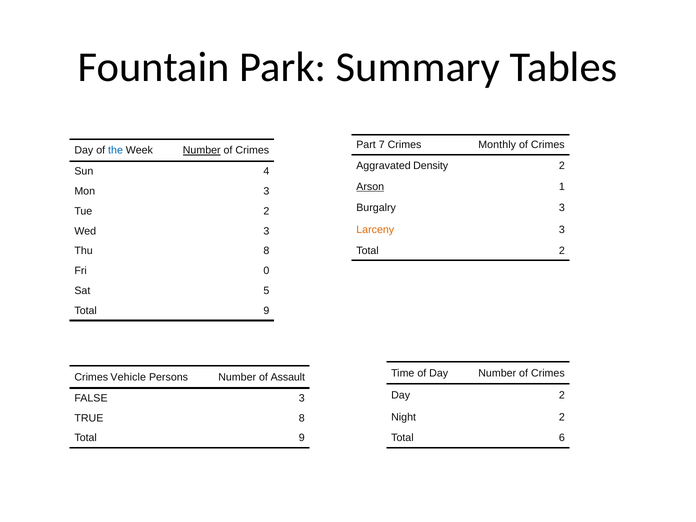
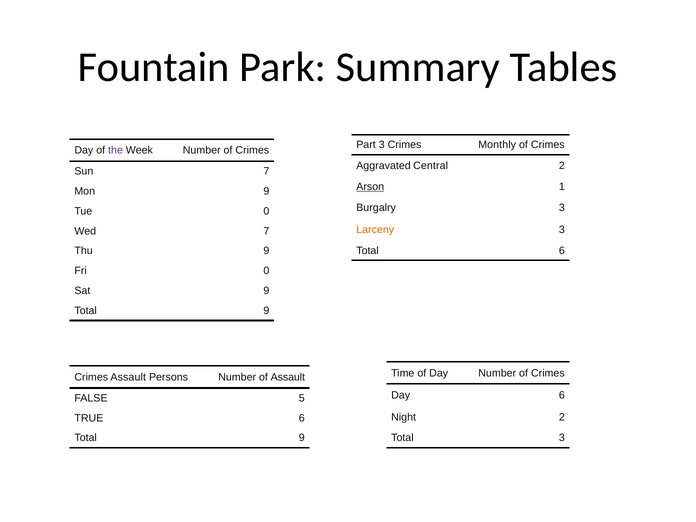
Part 7: 7 -> 3
the colour: blue -> purple
Number at (202, 150) underline: present -> none
Density: Density -> Central
Sun 4: 4 -> 7
Mon 3: 3 -> 9
Tue 2: 2 -> 0
Wed 3: 3 -> 7
Total 2: 2 -> 6
Thu 8: 8 -> 9
Sat 5: 5 -> 9
Crimes Vehicle: Vehicle -> Assault
Day 2: 2 -> 6
FALSE 3: 3 -> 5
TRUE 8: 8 -> 6
Total 6: 6 -> 3
